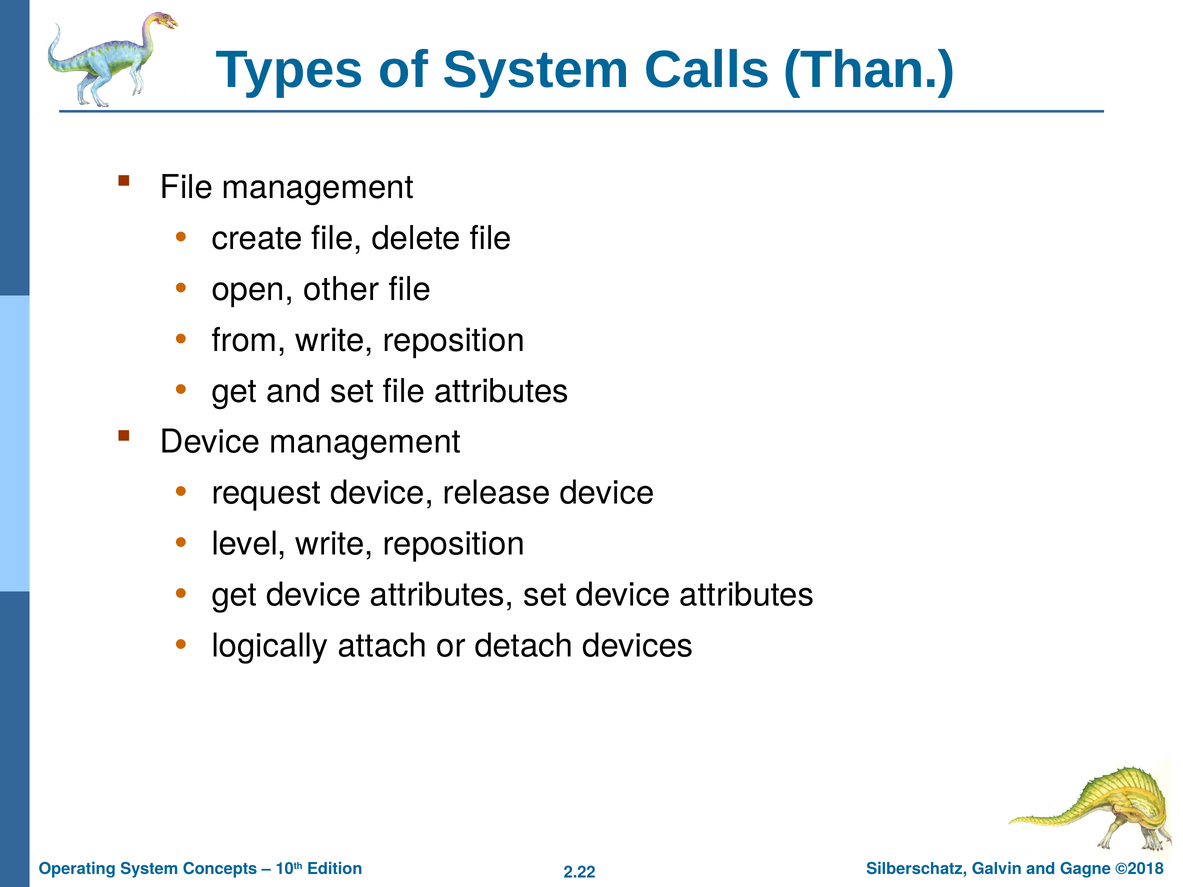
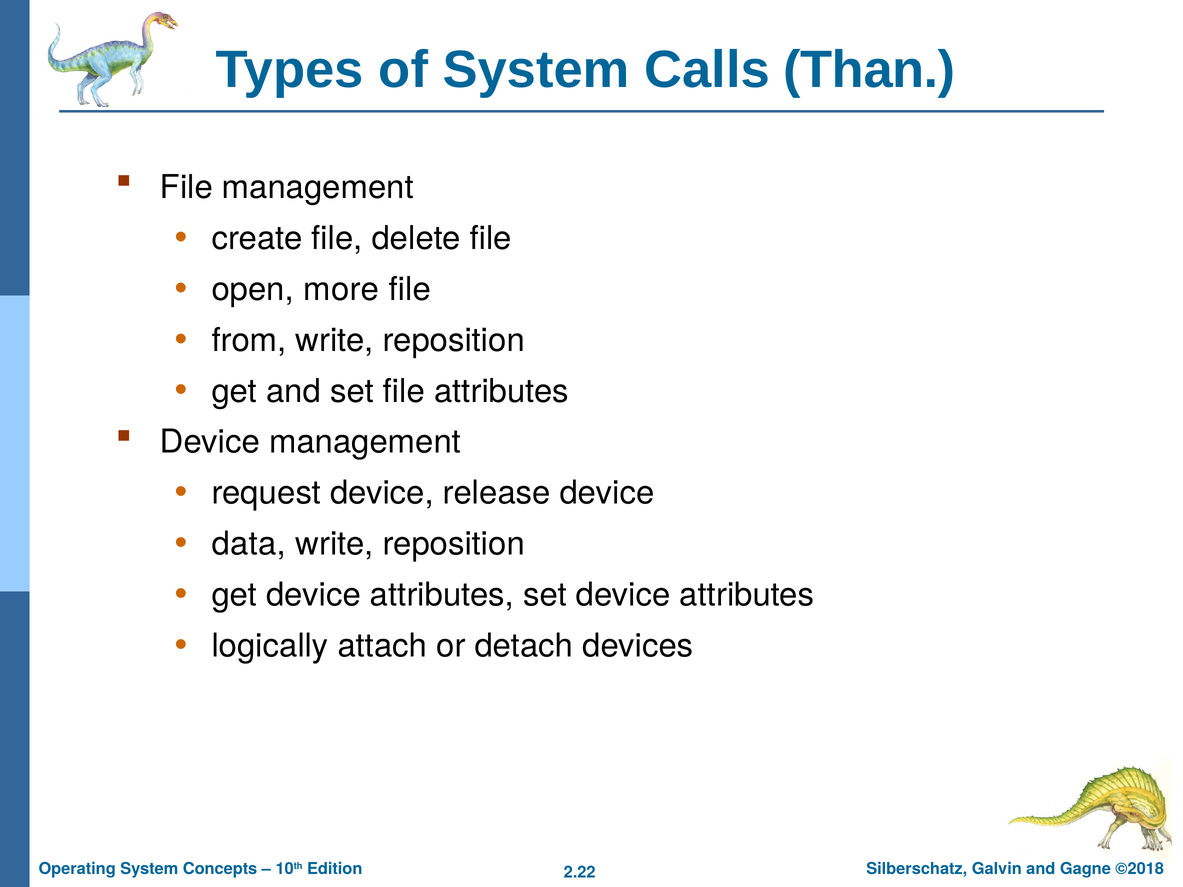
other: other -> more
level: level -> data
